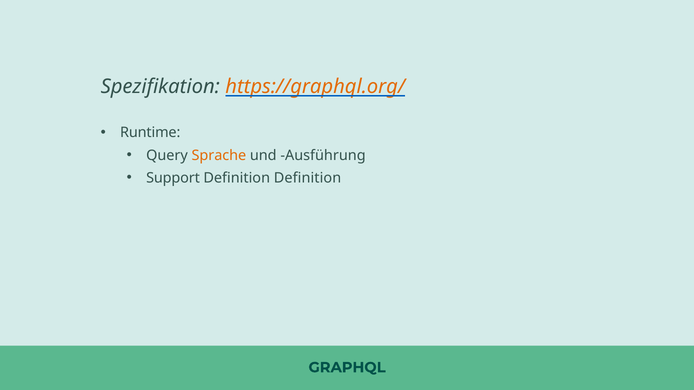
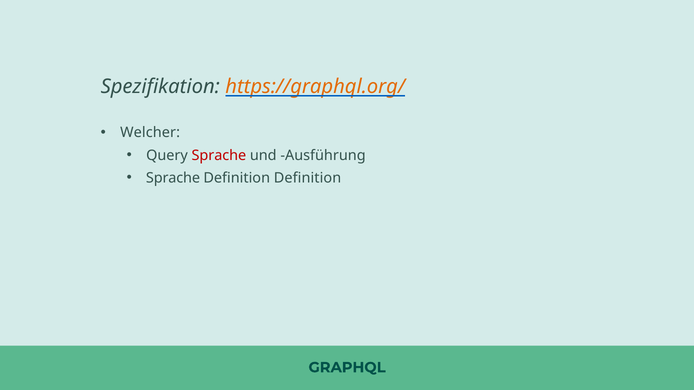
Runtime: Runtime -> Welcher
Sprache at (219, 155) colour: orange -> red
Support at (173, 178): Support -> Sprache
